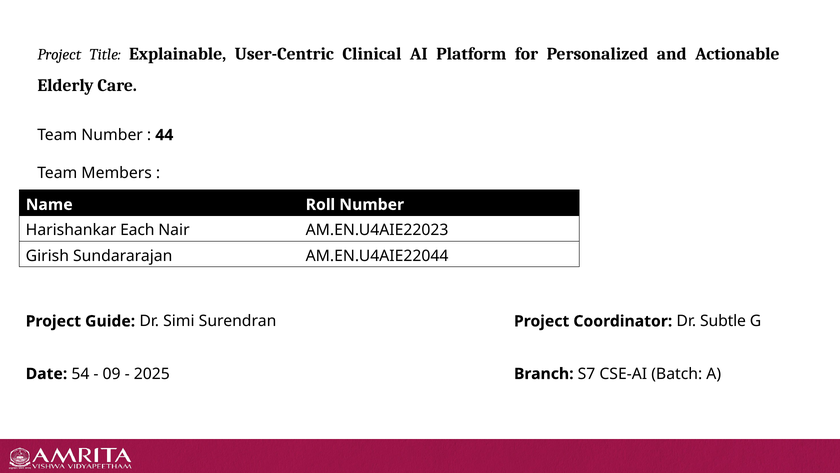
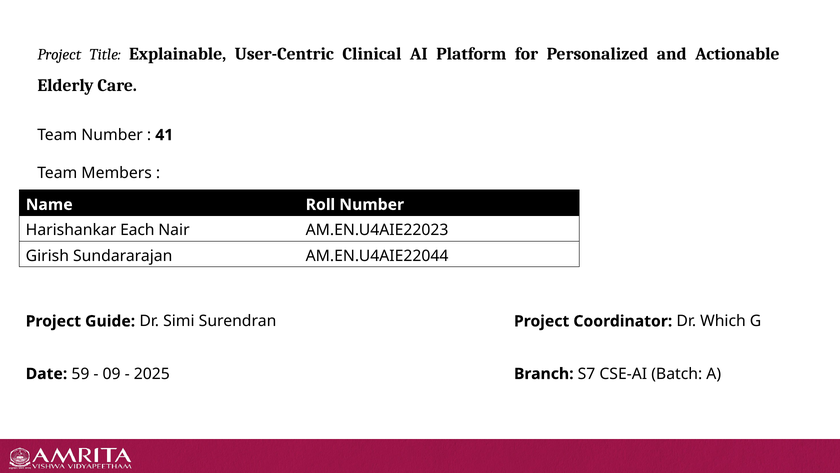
44: 44 -> 41
Subtle: Subtle -> Which
54: 54 -> 59
